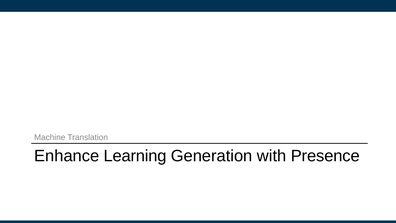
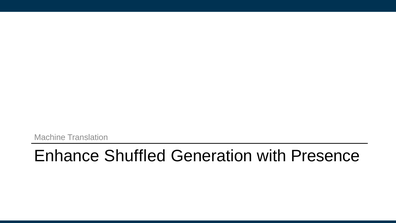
Learning: Learning -> Shuffled
